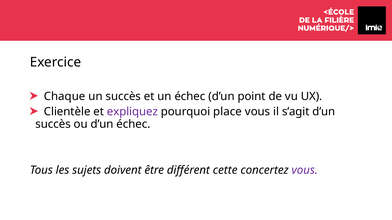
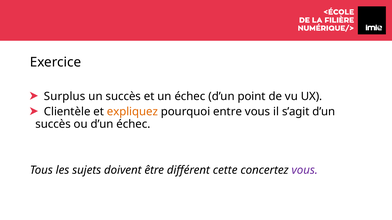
Chaque: Chaque -> Surplus
expliquez colour: purple -> orange
place: place -> entre
